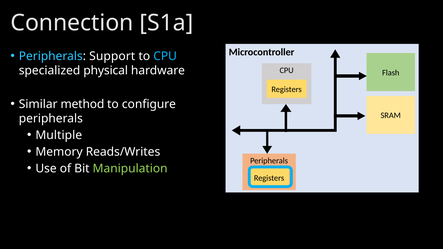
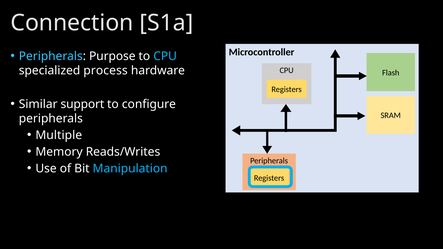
Support: Support -> Purpose
physical: physical -> process
method: method -> support
Manipulation colour: light green -> light blue
